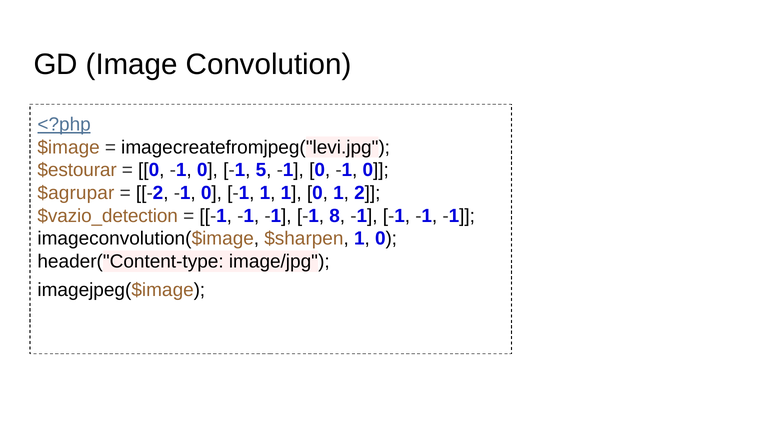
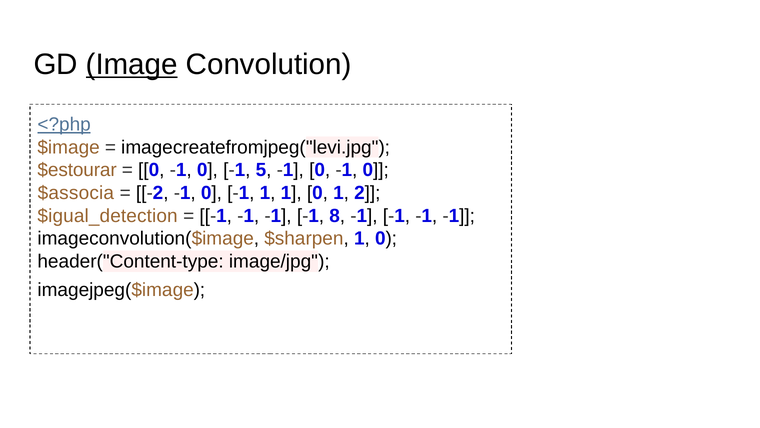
Image underline: none -> present
$agrupar: $agrupar -> $associa
$vazio_detection: $vazio_detection -> $igual_detection
